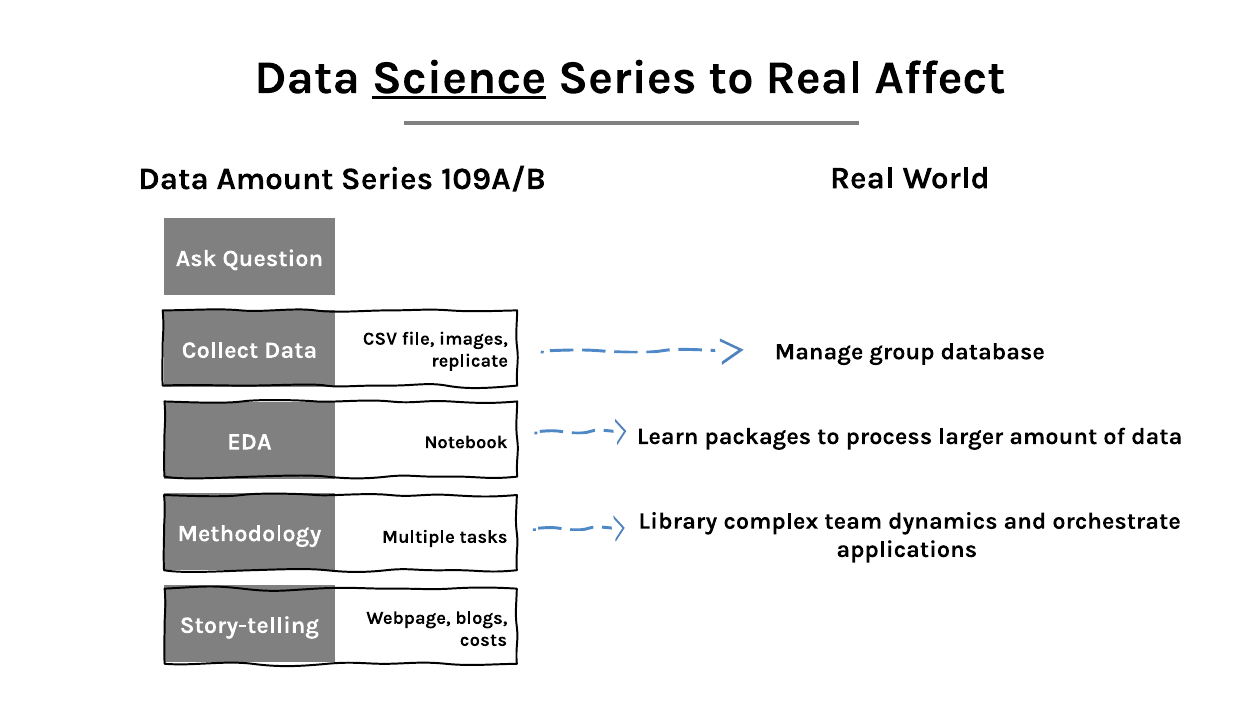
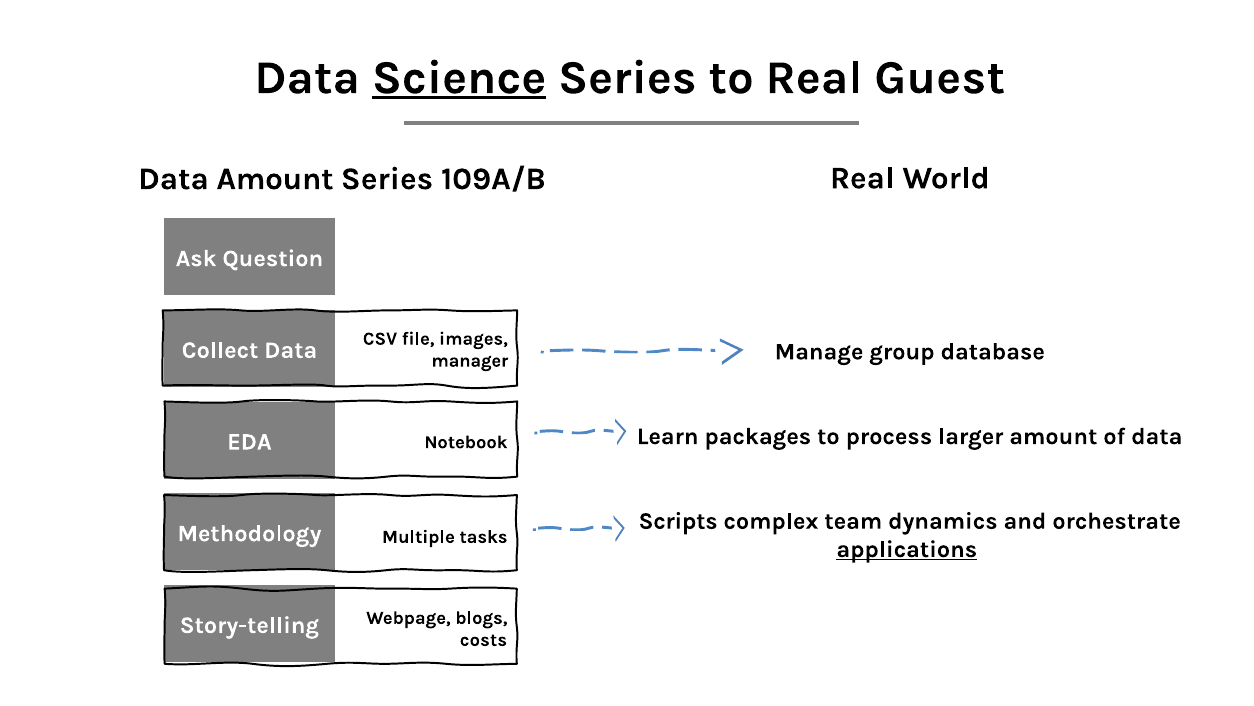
Affect: Affect -> Guest
replicate: replicate -> manager
Library: Library -> Scripts
applications underline: none -> present
